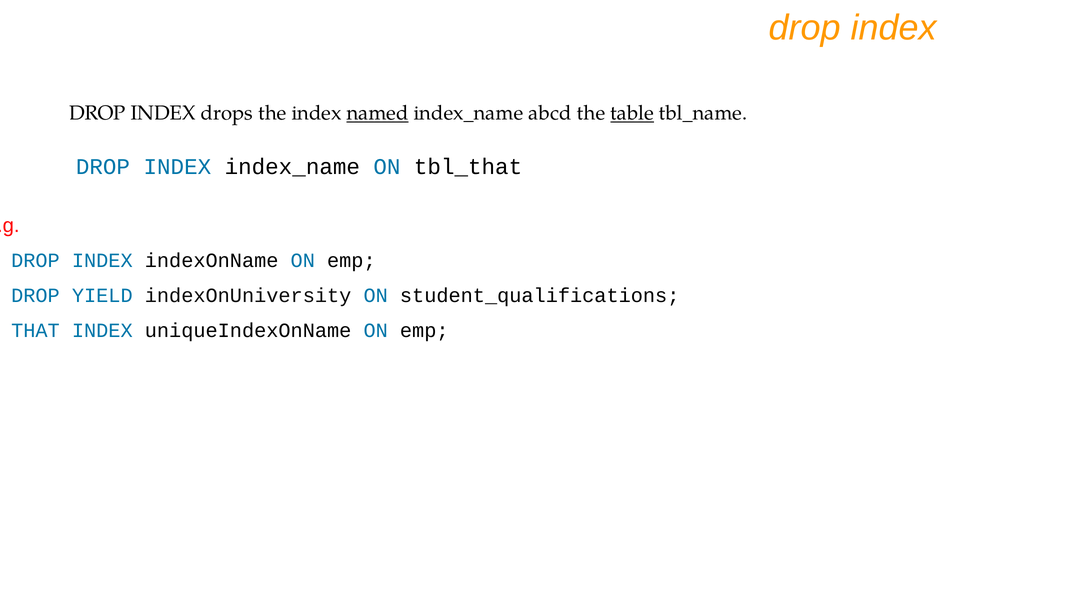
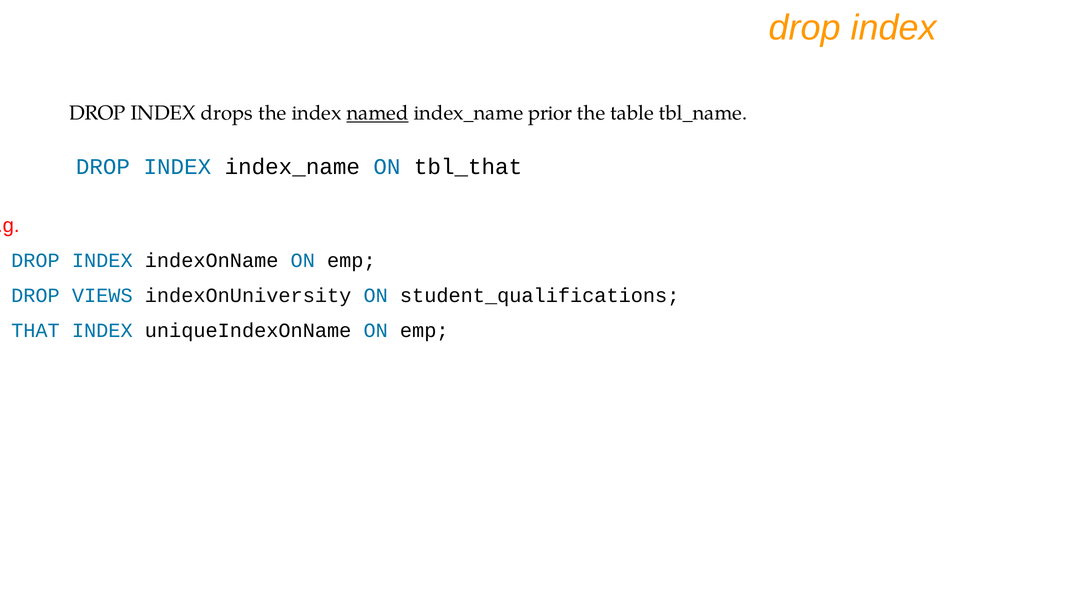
abcd: abcd -> prior
table underline: present -> none
YIELD: YIELD -> VIEWS
